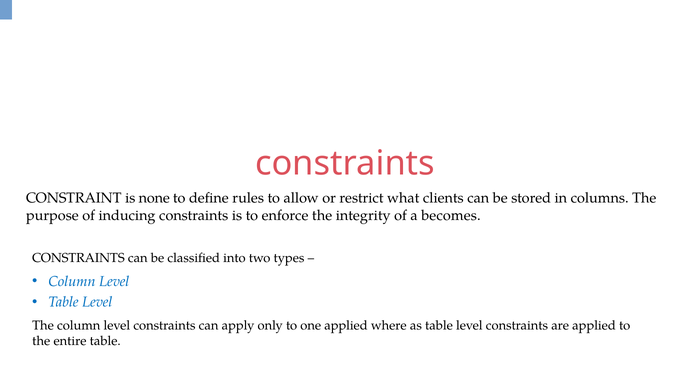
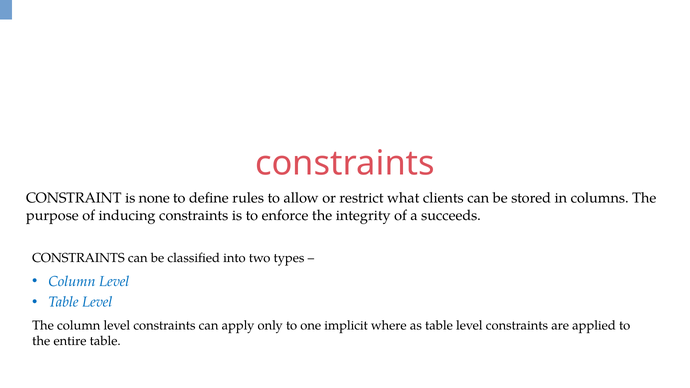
becomes: becomes -> succeeds
one applied: applied -> implicit
